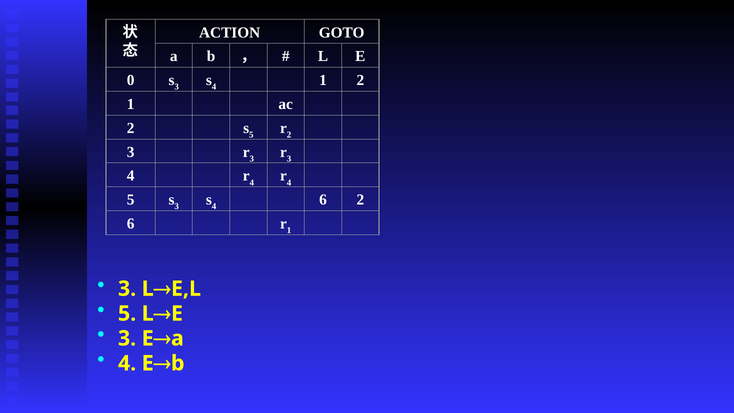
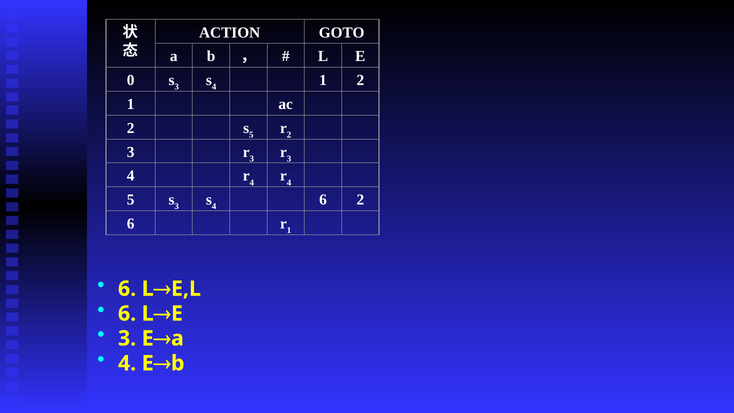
3 at (127, 289): 3 -> 6
5 at (127, 313): 5 -> 6
